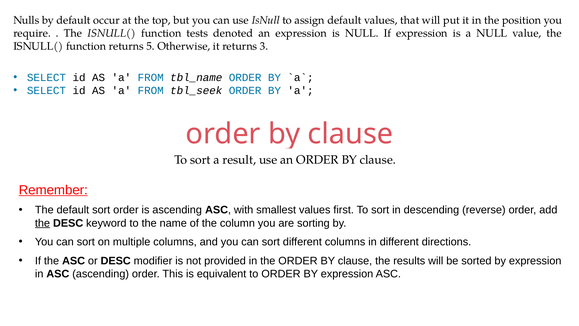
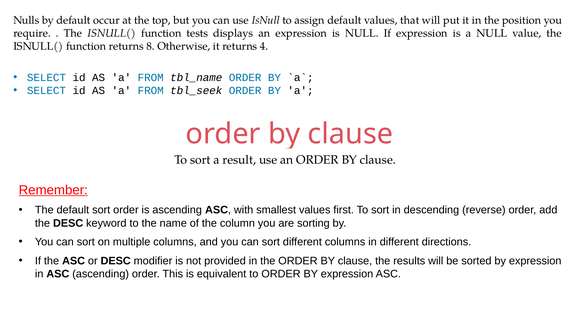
denoted: denoted -> displays
5: 5 -> 8
3: 3 -> 4
the at (42, 223) underline: present -> none
